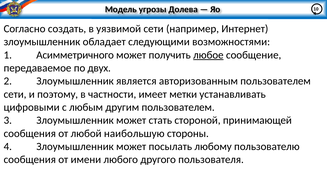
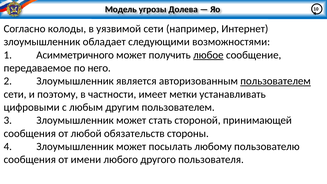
создать: создать -> колоды
двух: двух -> него
пользователем at (276, 81) underline: none -> present
наибольшую: наибольшую -> обязательств
